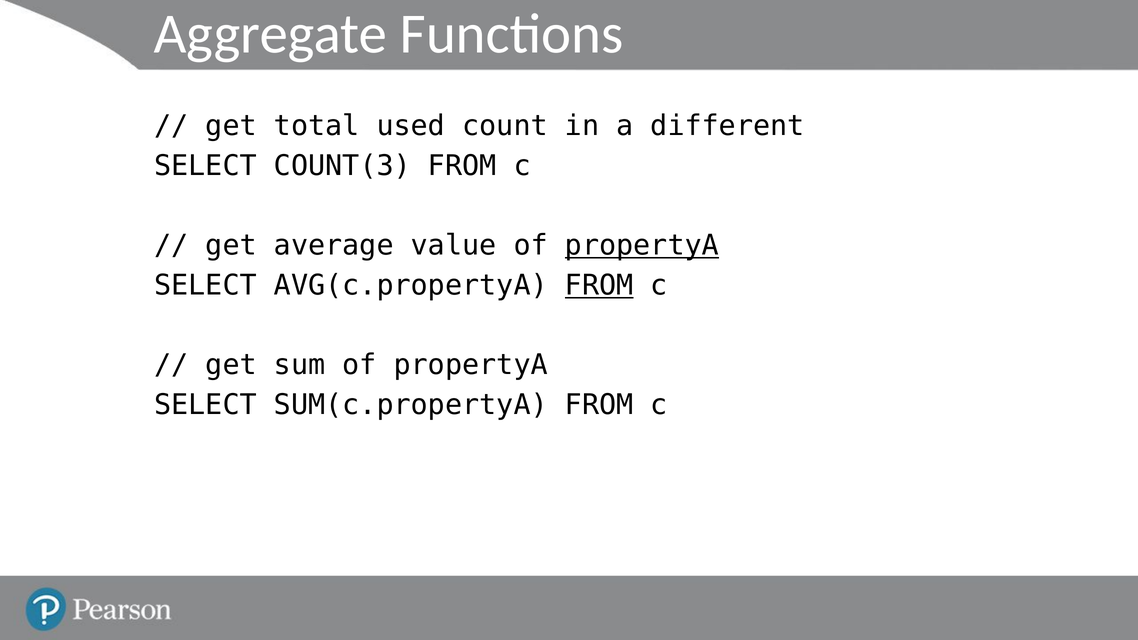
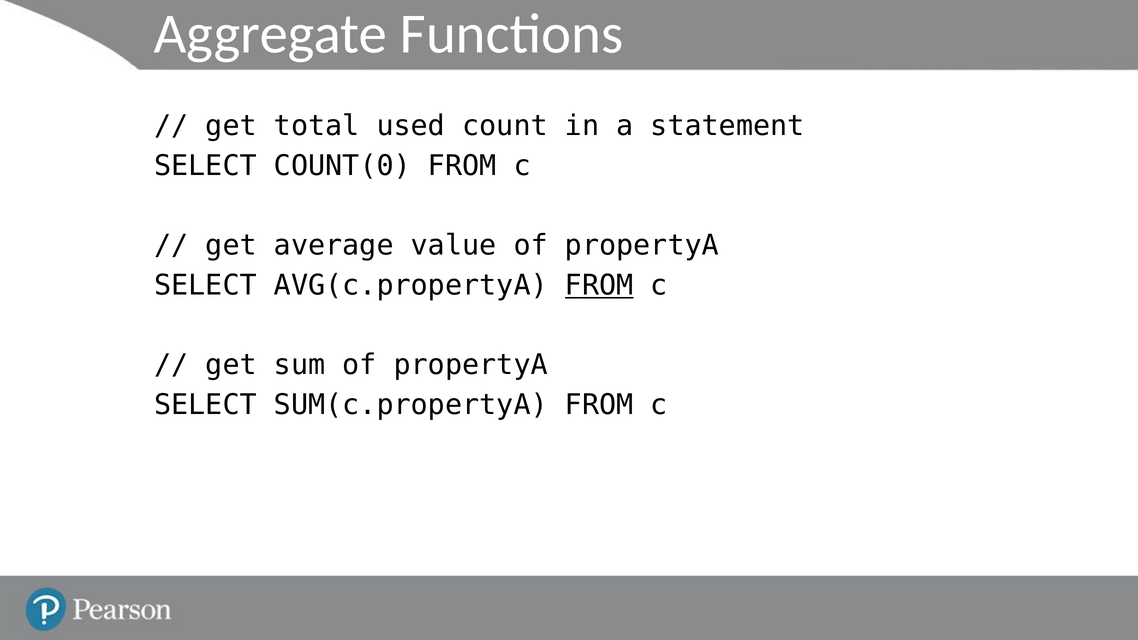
different: different -> statement
COUNT(3: COUNT(3 -> COUNT(0
propertyA at (642, 246) underline: present -> none
